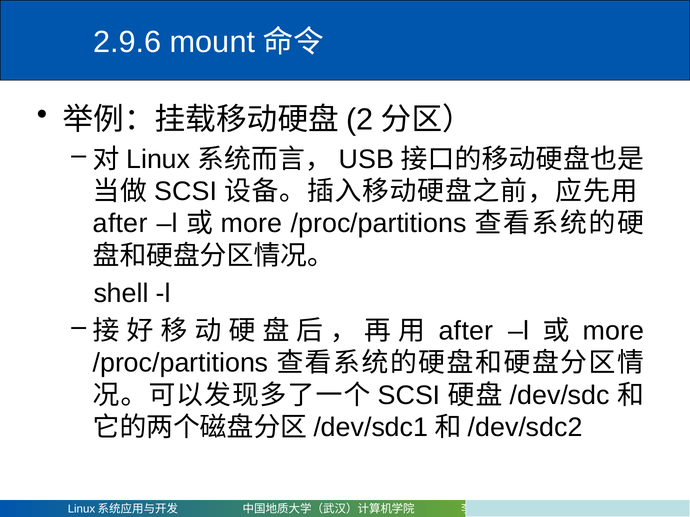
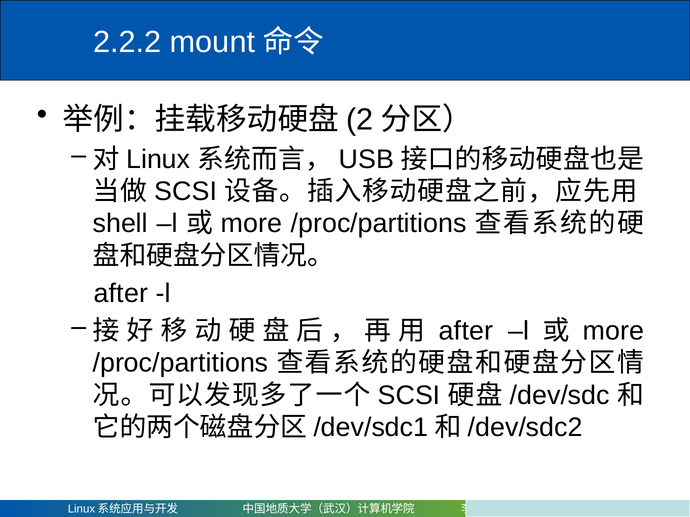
2.9.6: 2.9.6 -> 2.2.2
after at (120, 224): after -> shell
shell at (121, 294): shell -> after
